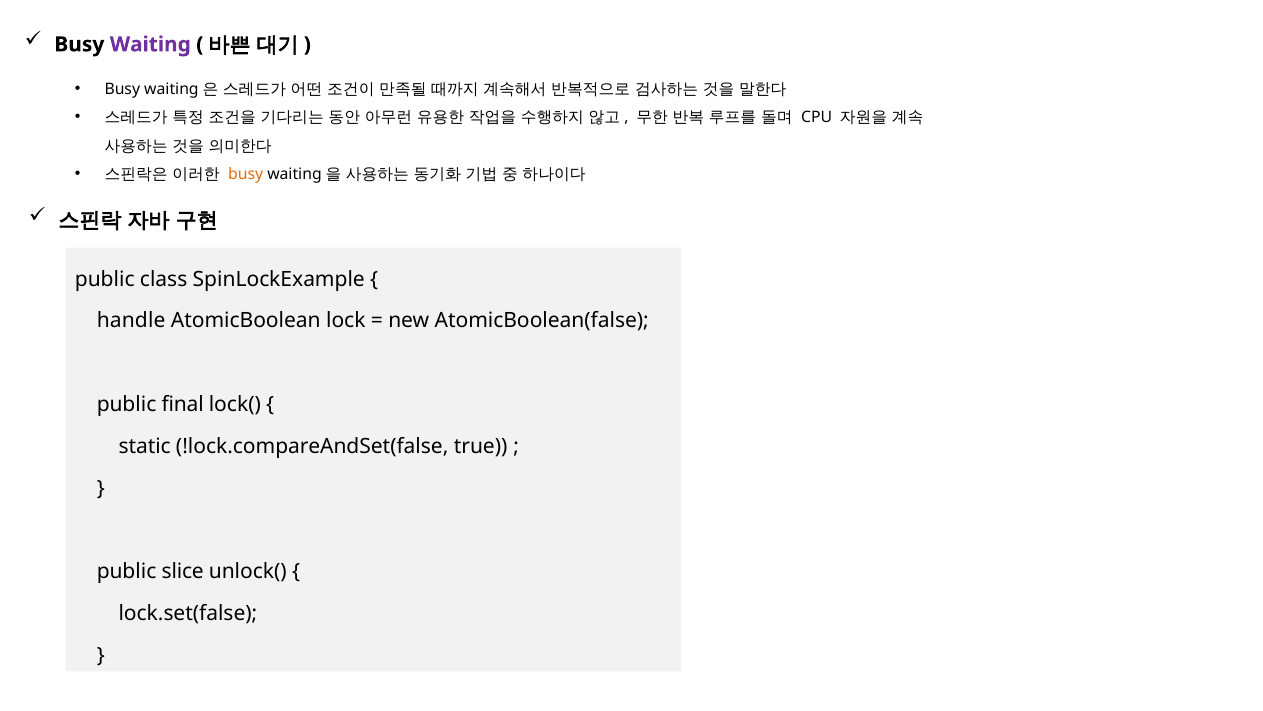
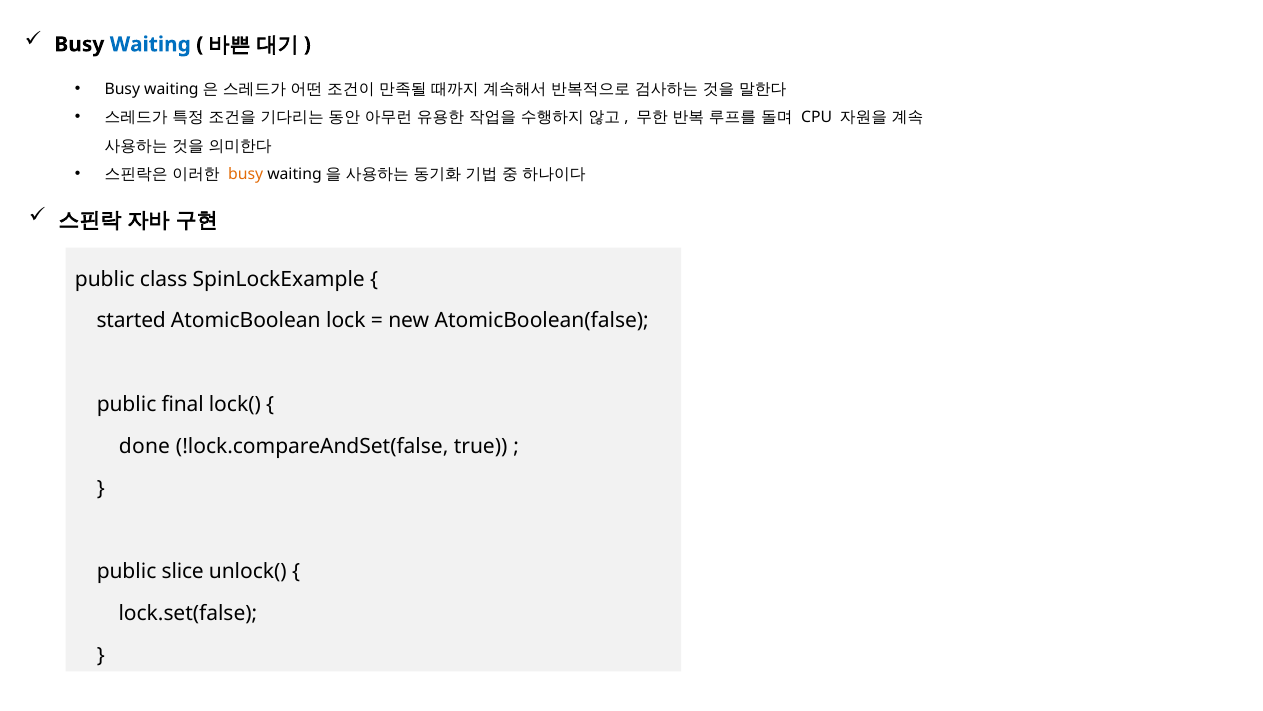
Waiting at (150, 44) colour: purple -> blue
handle: handle -> started
static: static -> done
